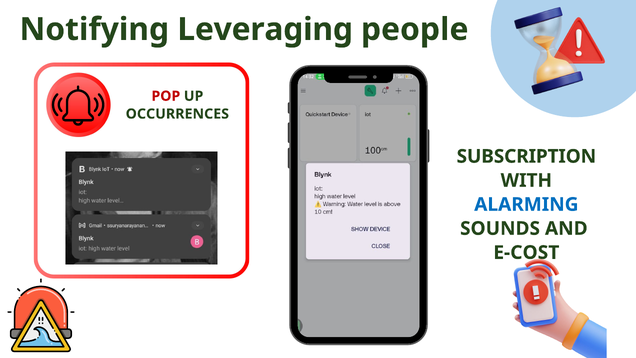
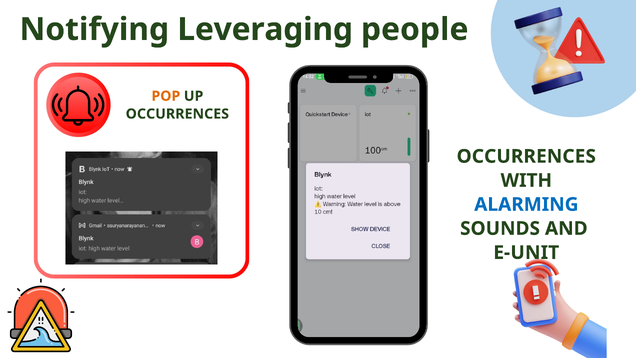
POP colour: red -> orange
SUBSCRIPTION at (526, 156): SUBSCRIPTION -> OCCURRENCES
E-COST: E-COST -> E-UNIT
